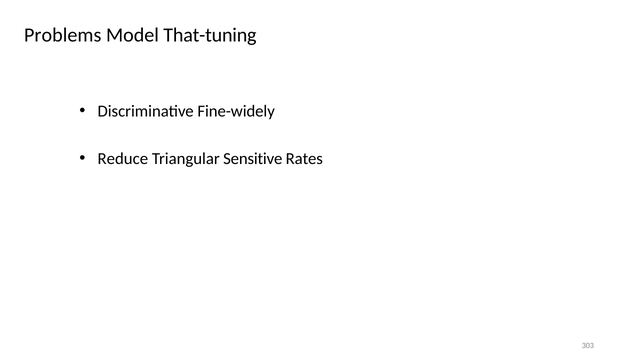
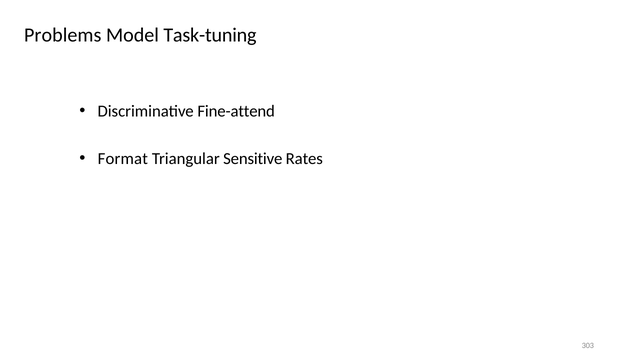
That-tuning: That-tuning -> Task-tuning
Fine-widely: Fine-widely -> Fine-attend
Reduce: Reduce -> Format
